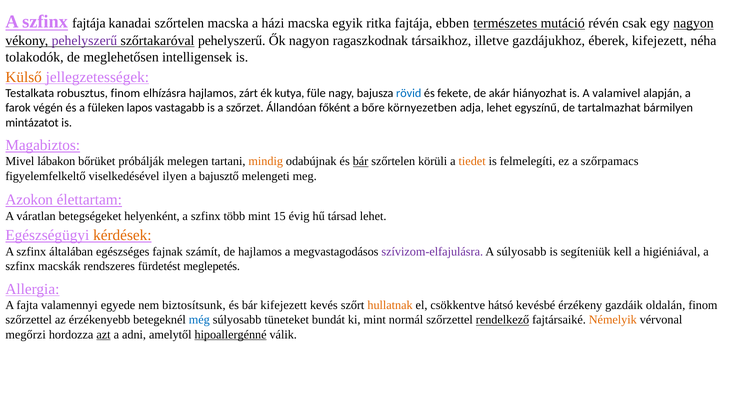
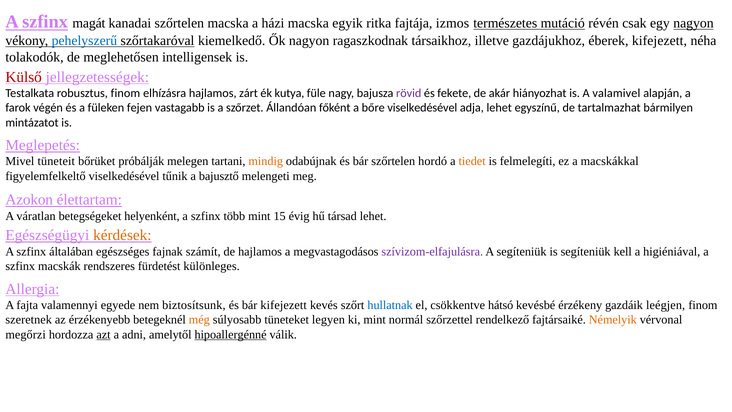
szfinx fajtája: fajtája -> magát
ebben: ebben -> izmos
pehelyszerű at (84, 41) colour: purple -> blue
szőrtakaróval pehelyszerű: pehelyszerű -> kiemelkedő
Külső colour: orange -> red
rövid colour: blue -> purple
lapos: lapos -> fejen
bőre környezetben: környezetben -> viselkedésével
Magabiztos: Magabiztos -> Meglepetés
lábakon: lábakon -> tüneteit
bár at (361, 161) underline: present -> none
körüli: körüli -> hordó
szőrpamacs: szőrpamacs -> macskákkal
ilyen: ilyen -> tűnik
A súlyosabb: súlyosabb -> segíteniük
meglepetés: meglepetés -> különleges
hullatnak colour: orange -> blue
oldalán: oldalán -> leégjen
szőrzettel at (29, 320): szőrzettel -> szeretnek
még colour: blue -> orange
bundát: bundát -> legyen
rendelkező underline: present -> none
